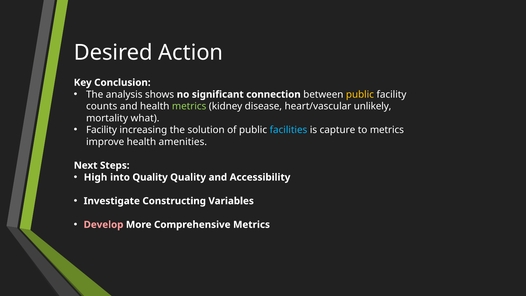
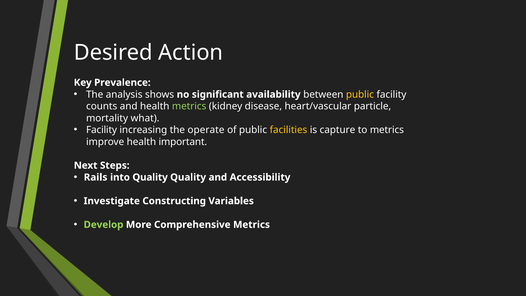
Conclusion: Conclusion -> Prevalence
connection: connection -> availability
unlikely: unlikely -> particle
solution: solution -> operate
facilities colour: light blue -> yellow
amenities: amenities -> important
High: High -> Rails
Develop colour: pink -> light green
